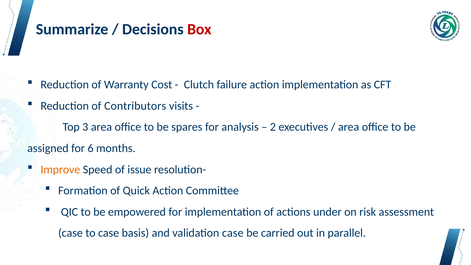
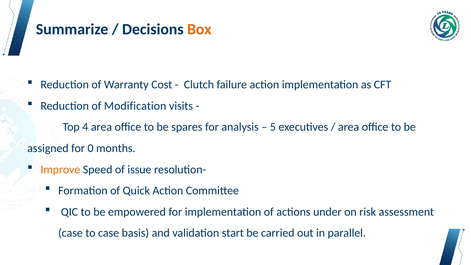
Box colour: red -> orange
Contributors: Contributors -> Modification
3: 3 -> 4
2: 2 -> 5
6: 6 -> 0
validation case: case -> start
